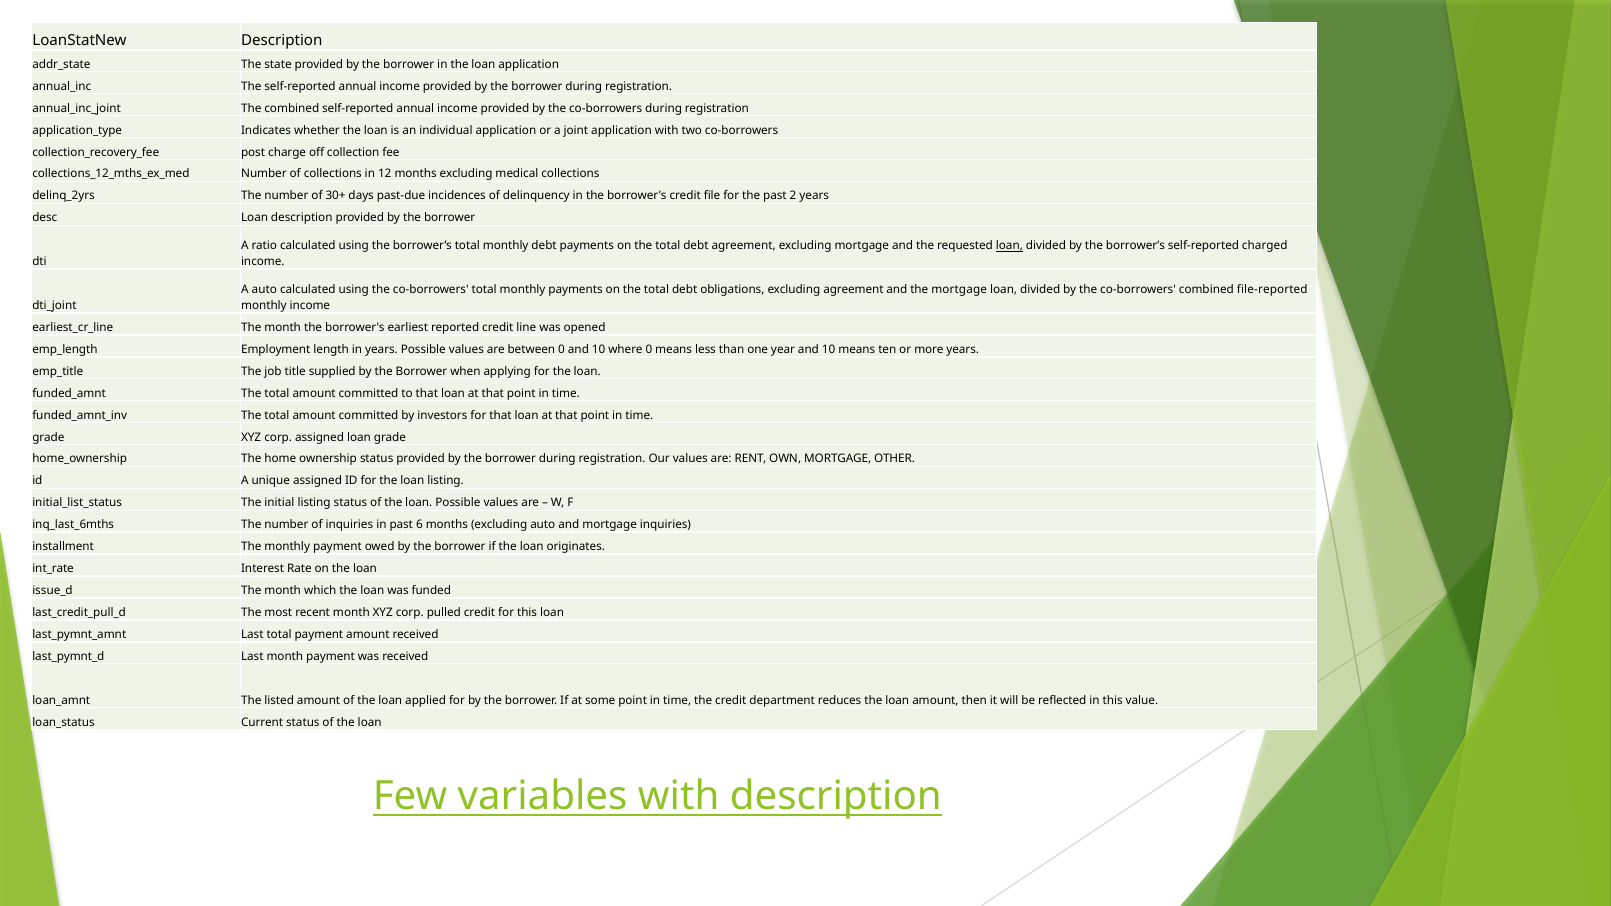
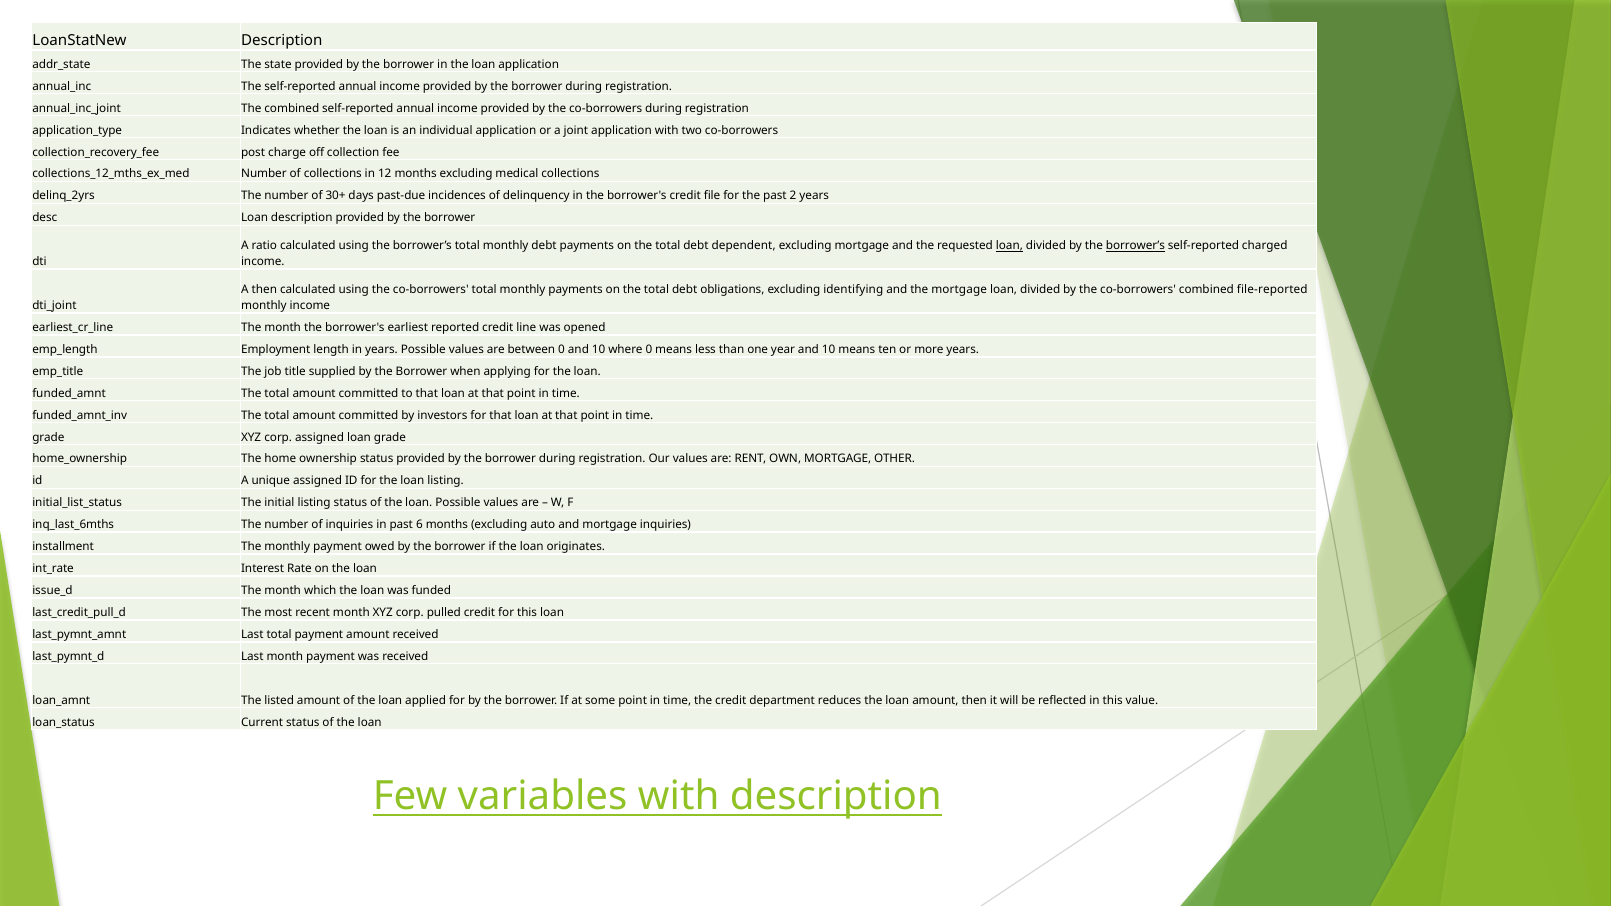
debt agreement: agreement -> dependent
borrower’s at (1135, 246) underline: none -> present
A auto: auto -> then
excluding agreement: agreement -> identifying
